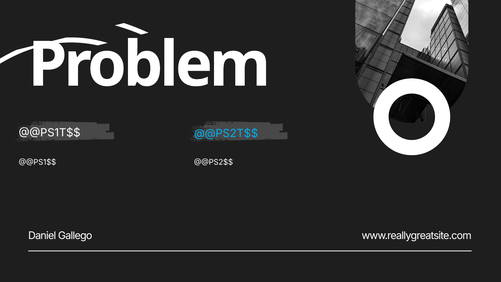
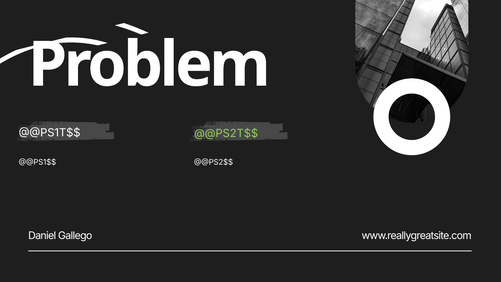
@@PS2T$$ colour: light blue -> light green
